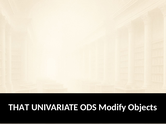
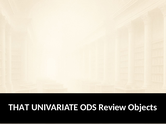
Modify: Modify -> Review
